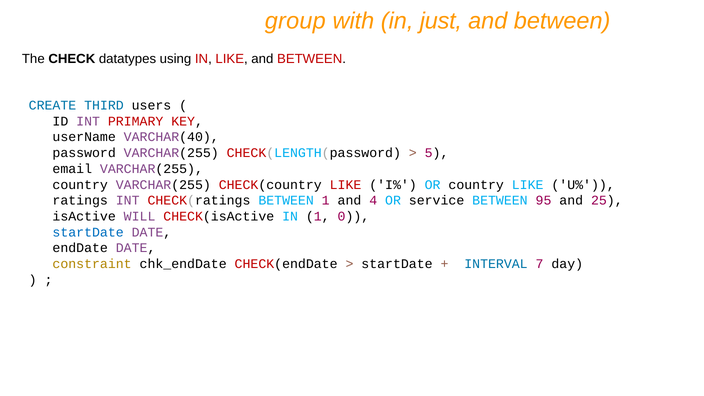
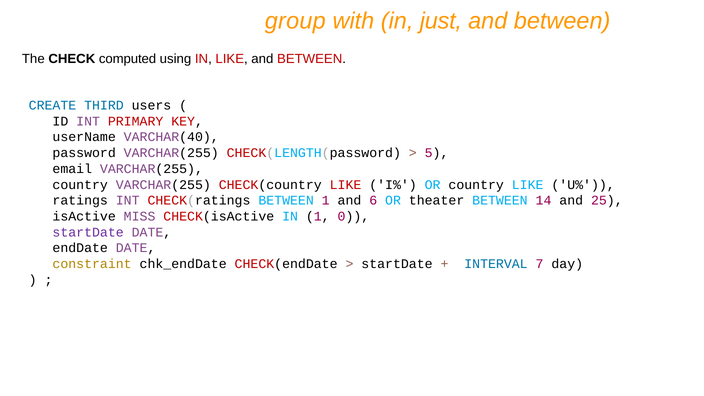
datatypes: datatypes -> computed
4: 4 -> 6
service: service -> theater
95: 95 -> 14
WILL: WILL -> MISS
startDate at (88, 232) colour: blue -> purple
